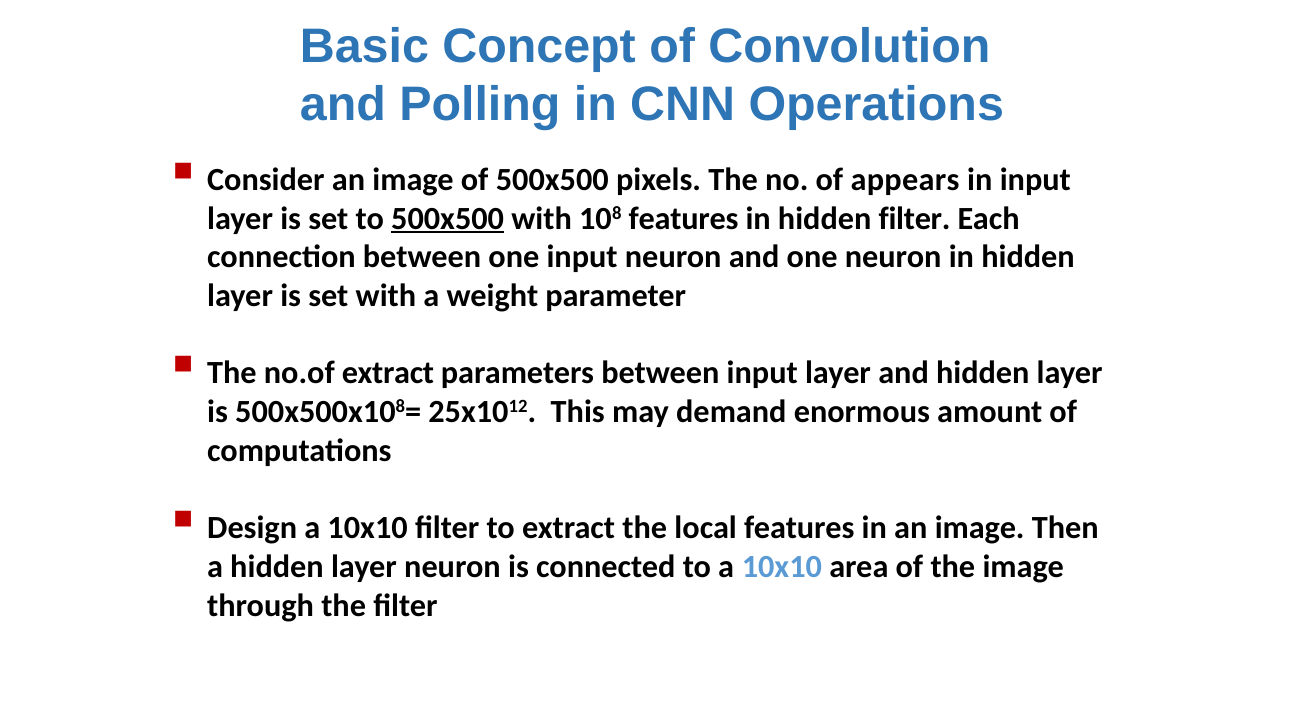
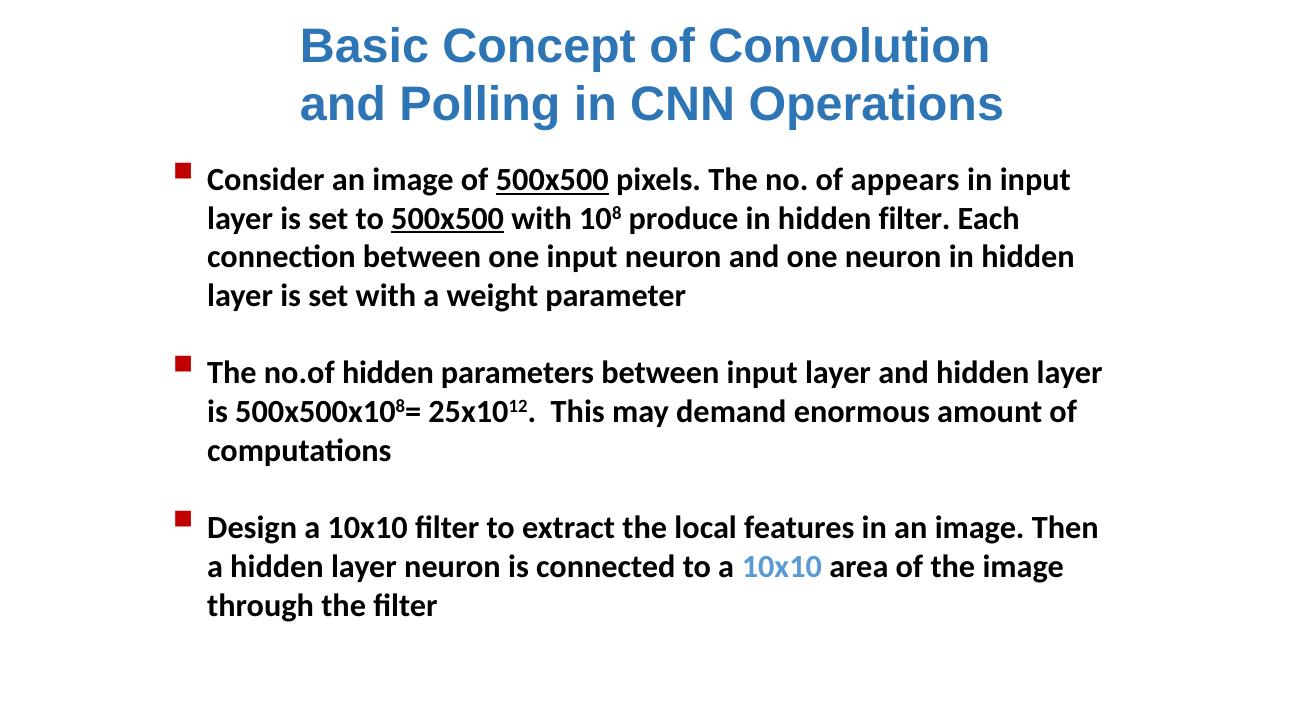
500x500 at (552, 180) underline: none -> present
108 features: features -> produce
no.of extract: extract -> hidden
